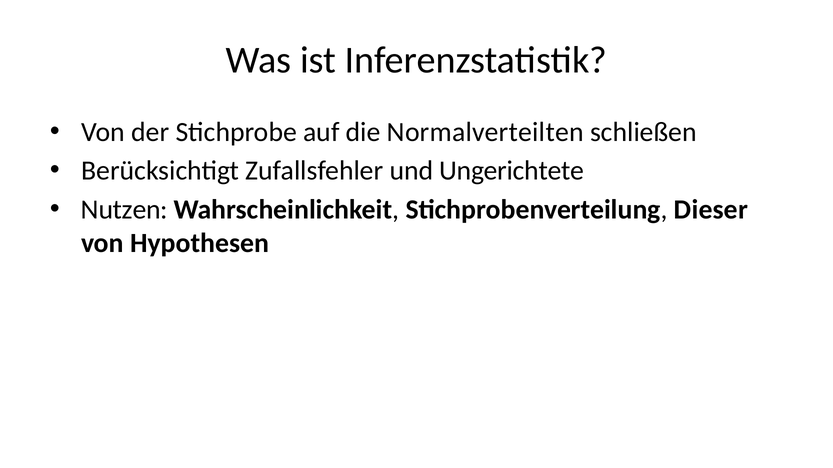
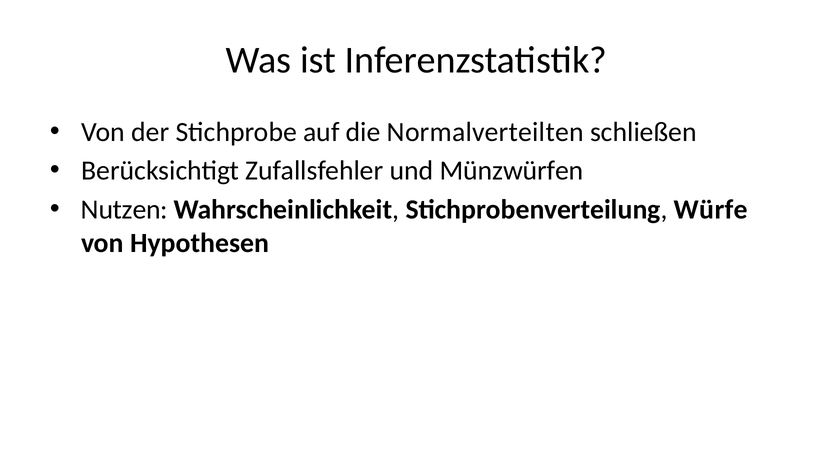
Ungerichtete: Ungerichtete -> Münzwürfen
Dieser: Dieser -> Würfe
